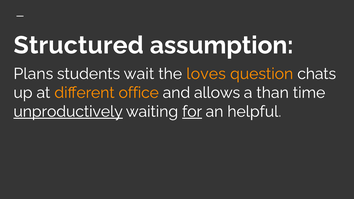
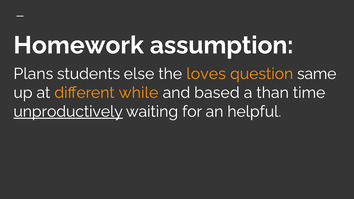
Structured: Structured -> Homework
wait: wait -> else
chats: chats -> same
office: office -> while
allows: allows -> based
for underline: present -> none
